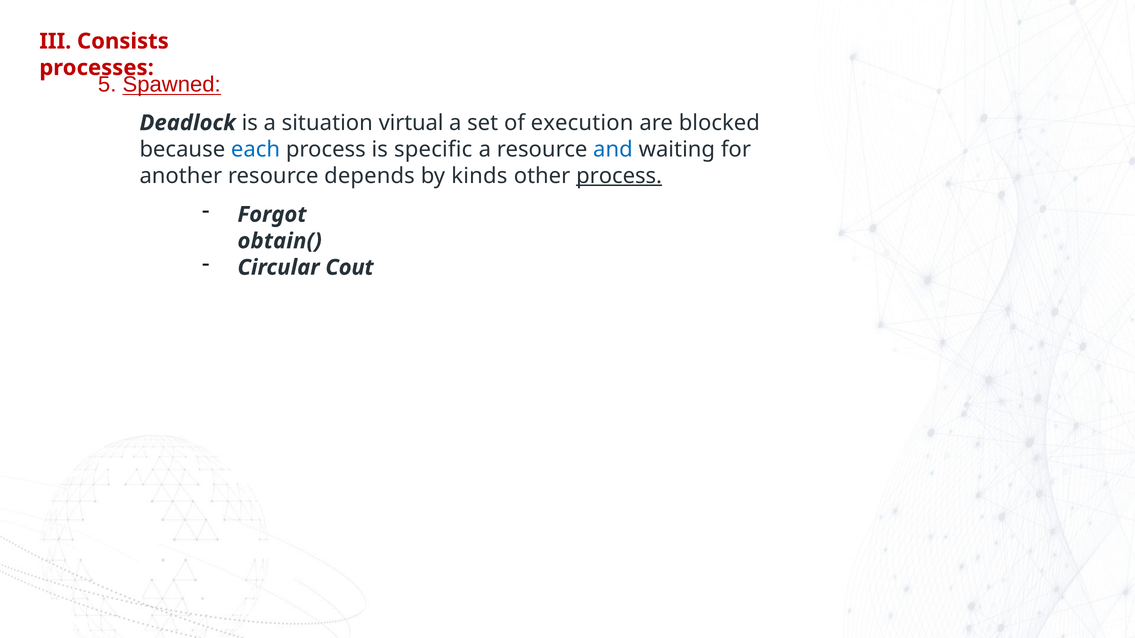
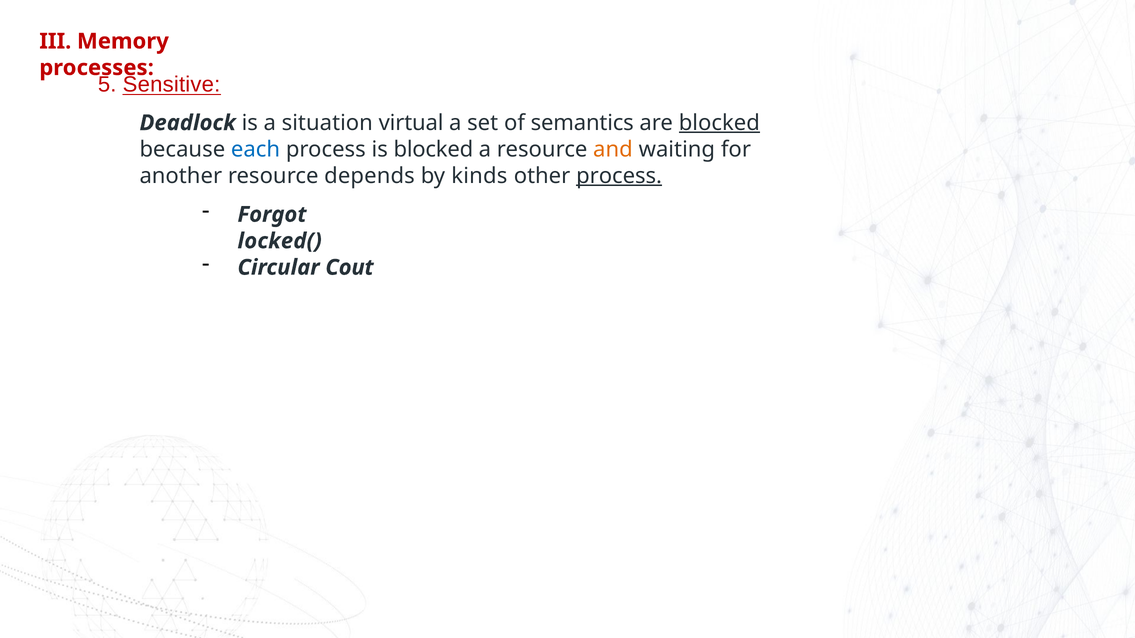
Consists: Consists -> Memory
Spawned: Spawned -> Sensitive
execution: execution -> semantics
blocked at (719, 123) underline: none -> present
is specific: specific -> blocked
and colour: blue -> orange
obtain(: obtain( -> locked(
